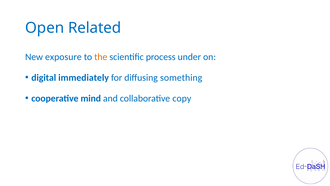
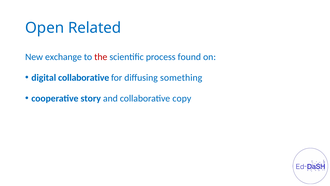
exposure: exposure -> exchange
the colour: orange -> red
under: under -> found
digital immediately: immediately -> collaborative
mind: mind -> story
